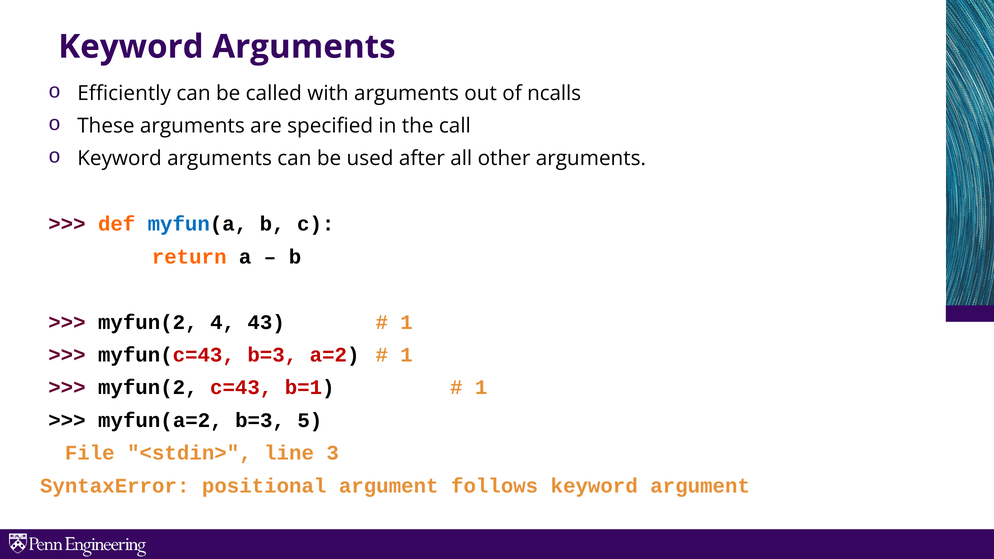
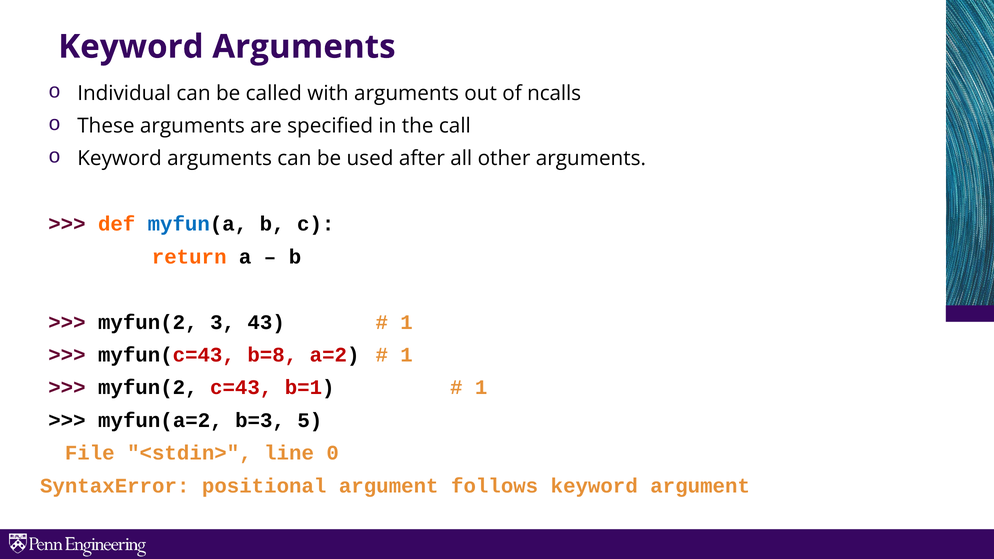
Efficiently: Efficiently -> Individual
4: 4 -> 3
myfun(c=43 b=3: b=3 -> b=8
3: 3 -> 0
